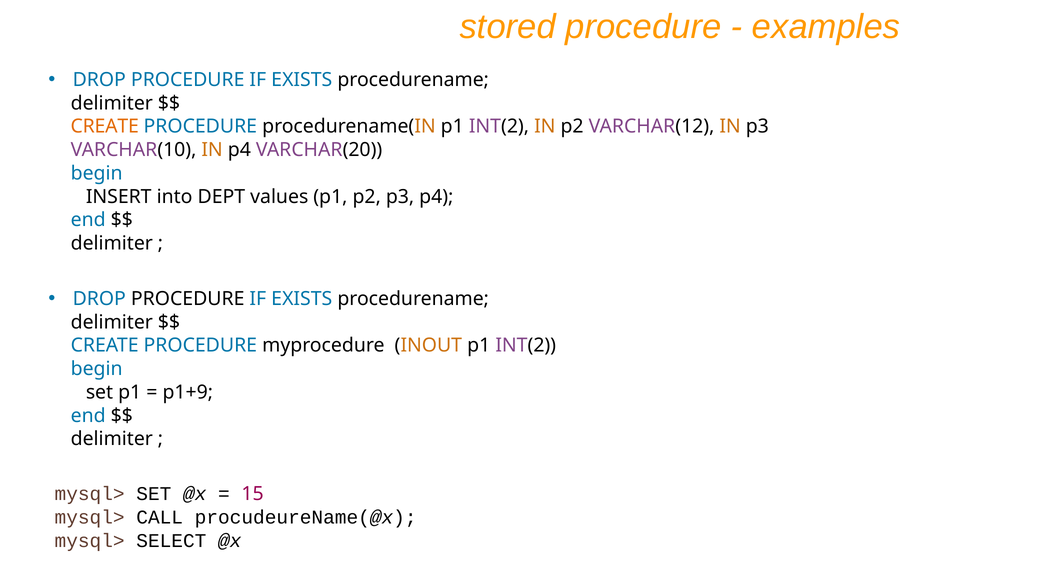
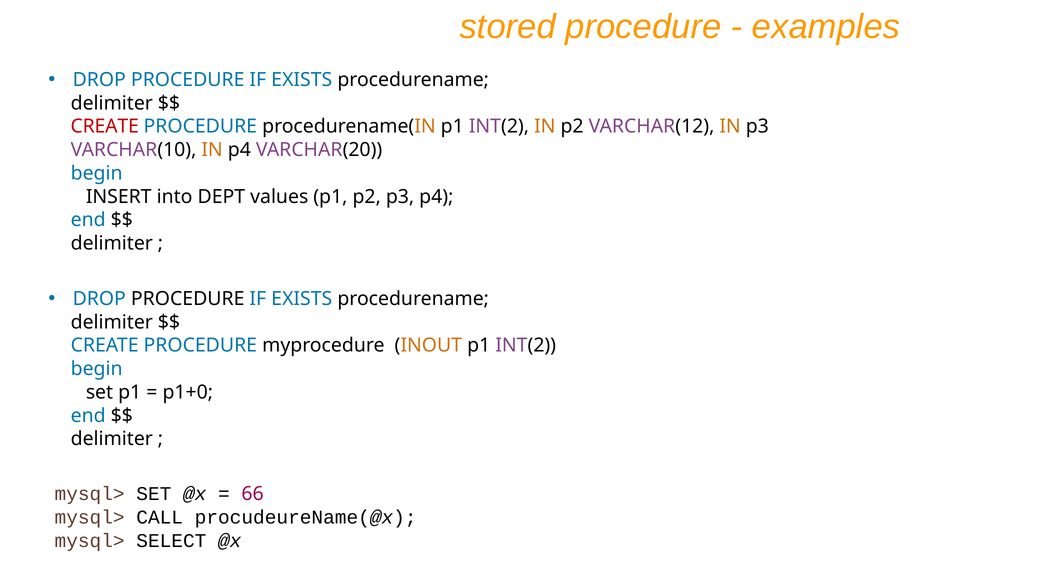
CREATE at (105, 127) colour: orange -> red
p1+9: p1+9 -> p1+0
15: 15 -> 66
